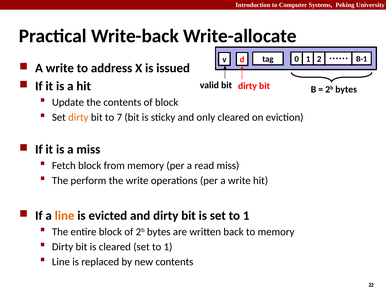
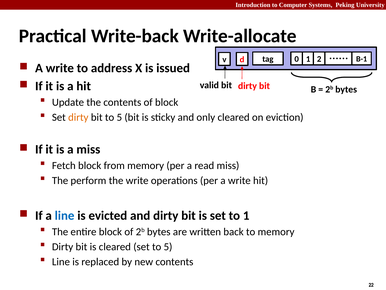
bit to 7: 7 -> 5
line at (65, 215) colour: orange -> blue
cleared set to 1: 1 -> 5
